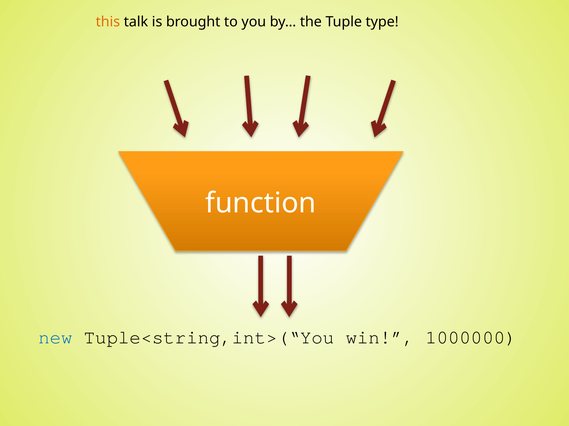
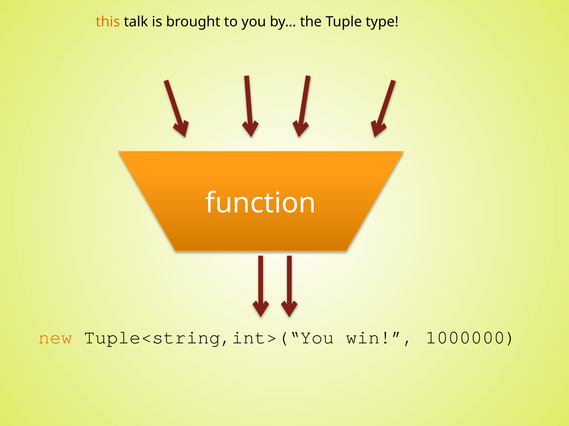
new colour: blue -> orange
